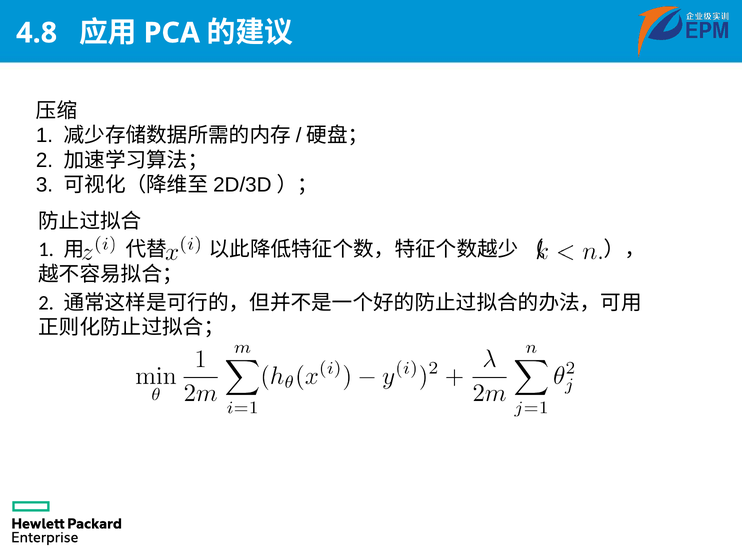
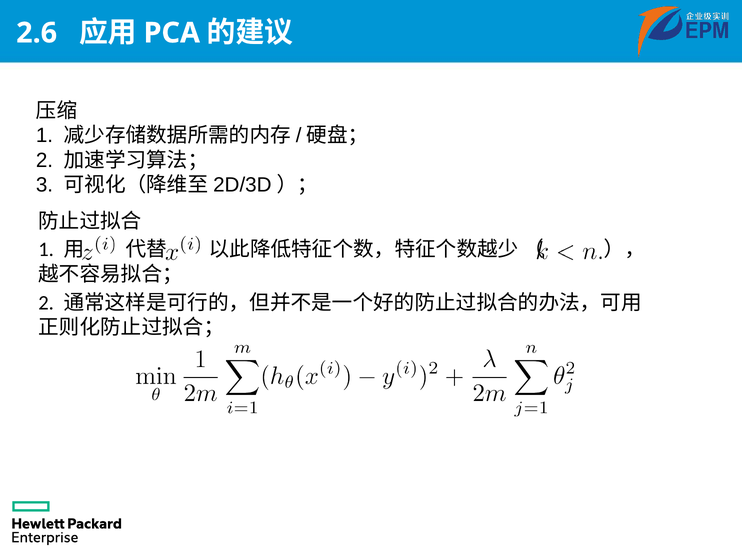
4.8: 4.8 -> 2.6
